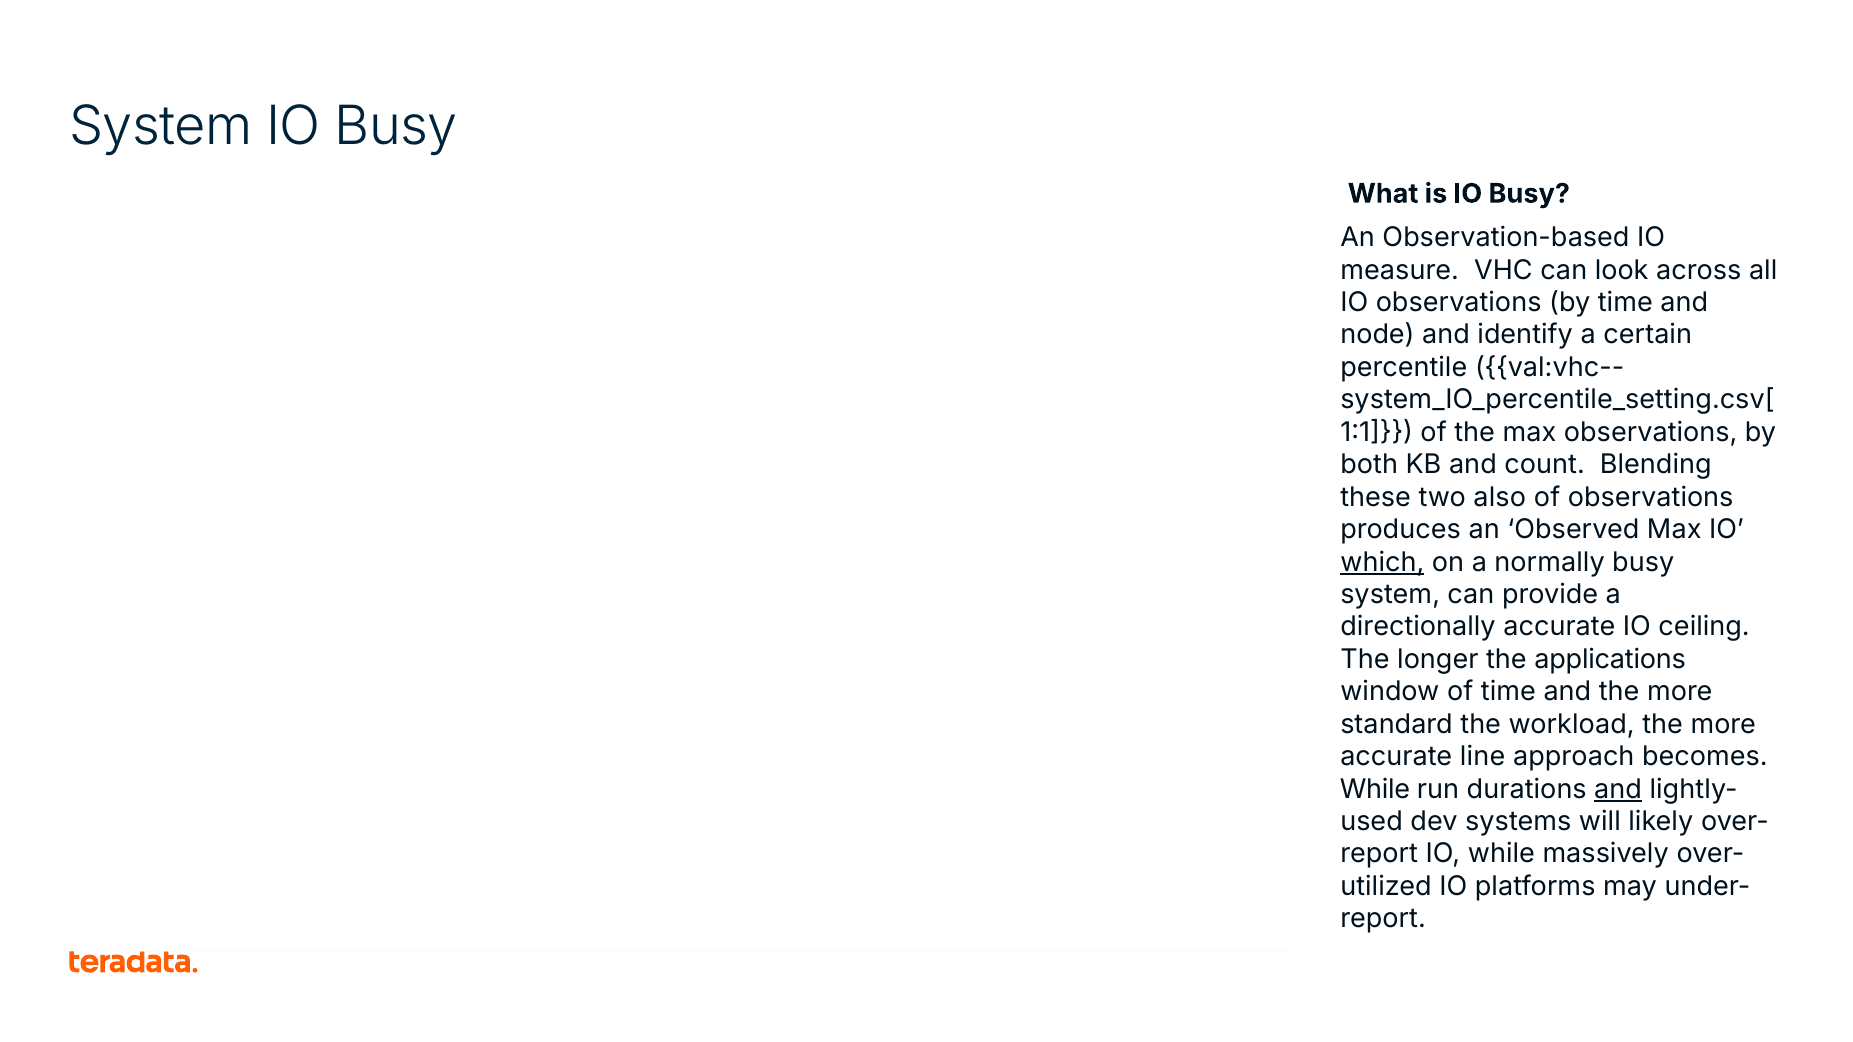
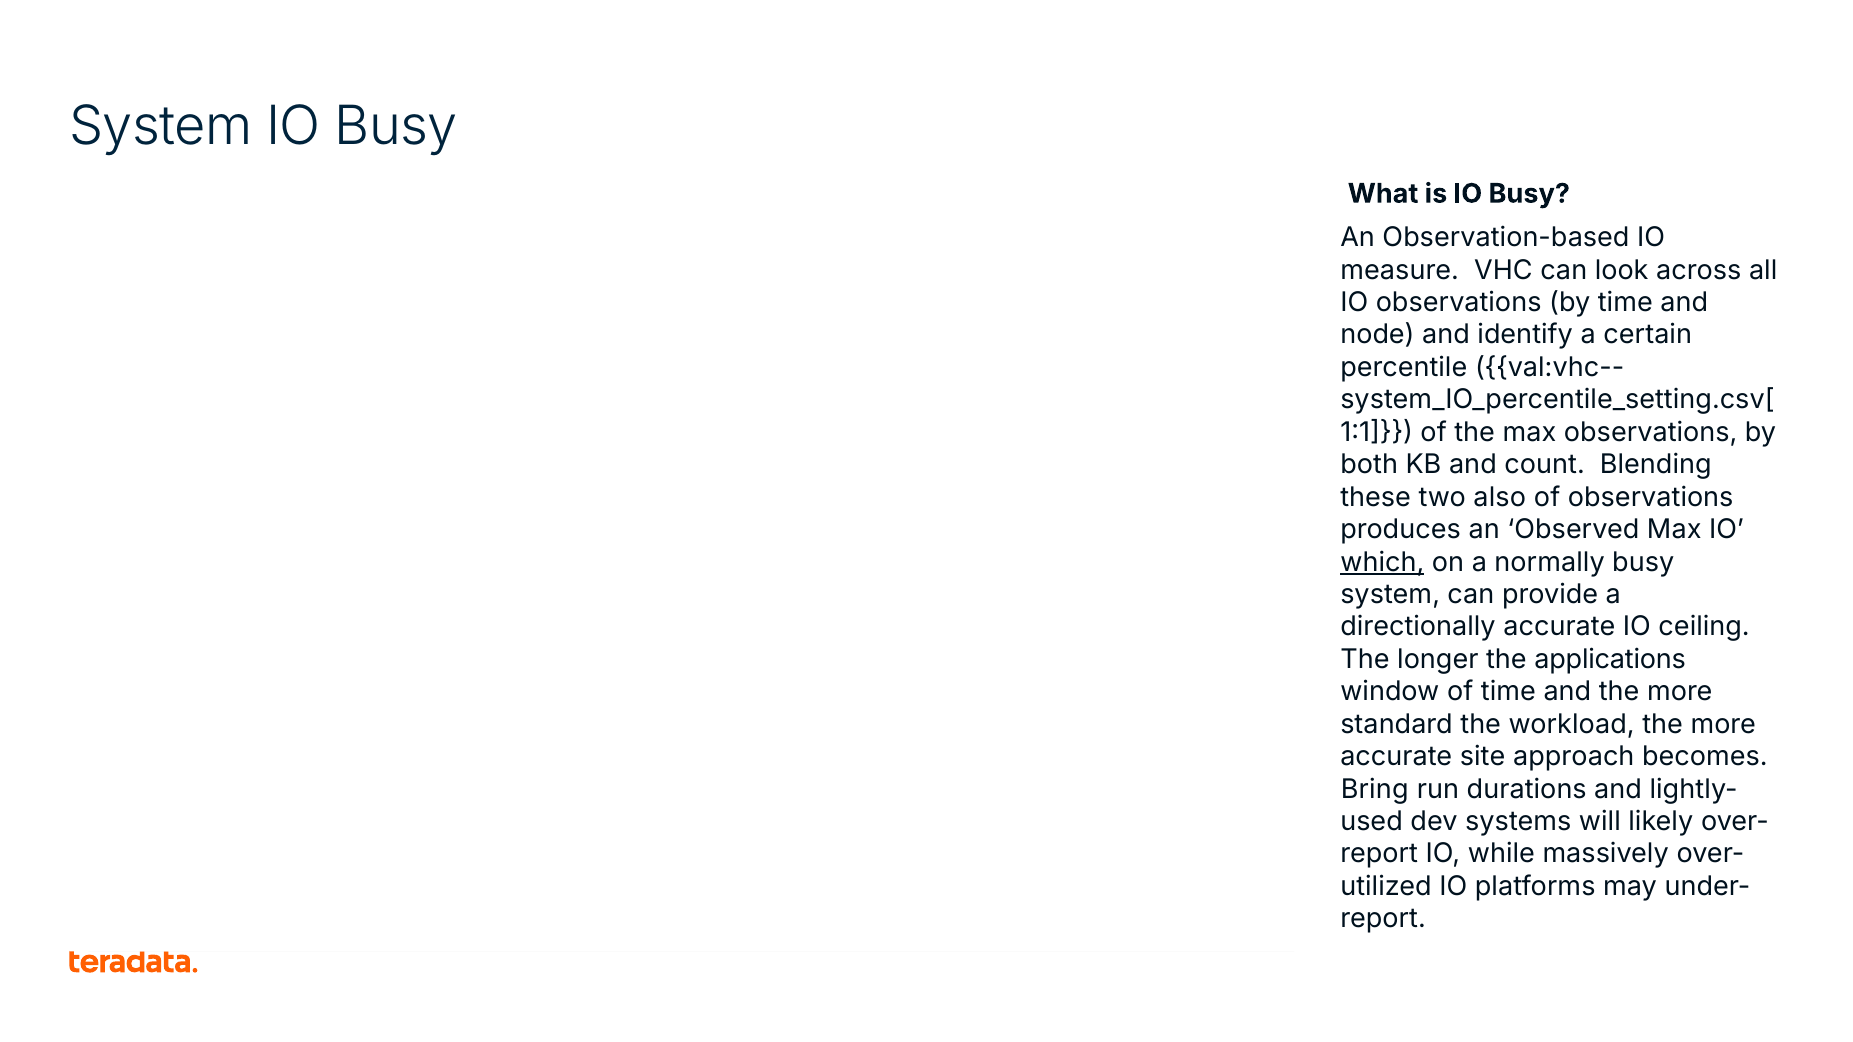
line: line -> site
While at (1375, 789): While -> Bring
and at (1618, 789) underline: present -> none
